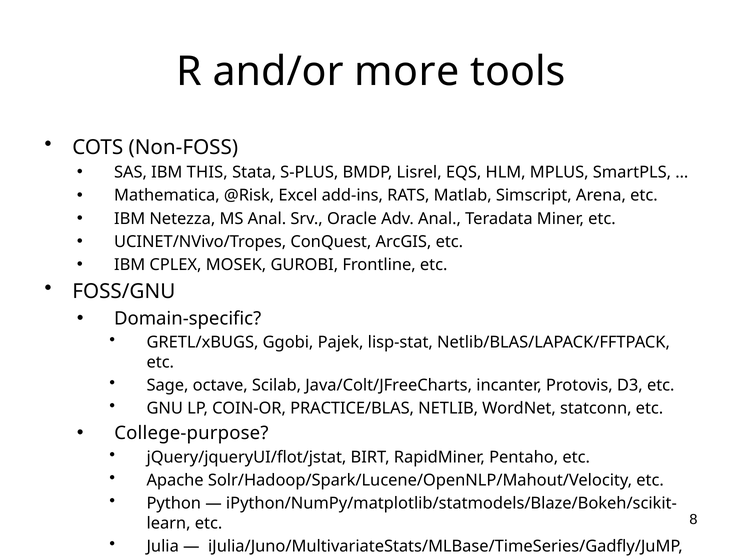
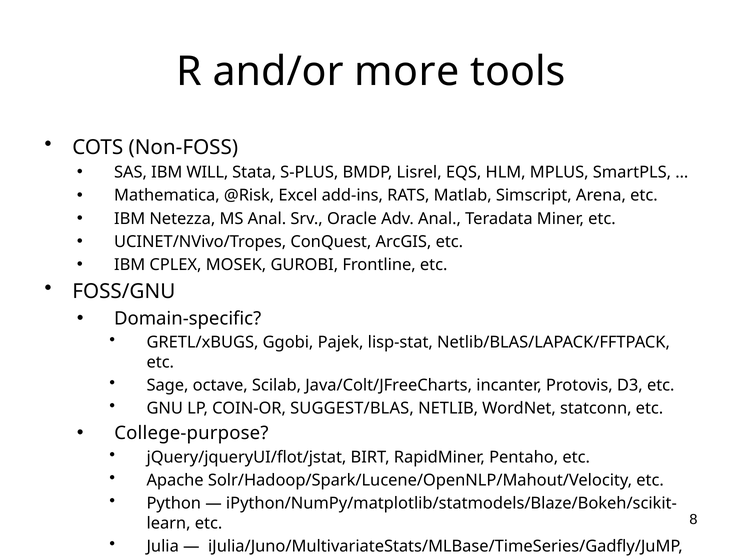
THIS: THIS -> WILL
PRACTICE/BLAS: PRACTICE/BLAS -> SUGGEST/BLAS
